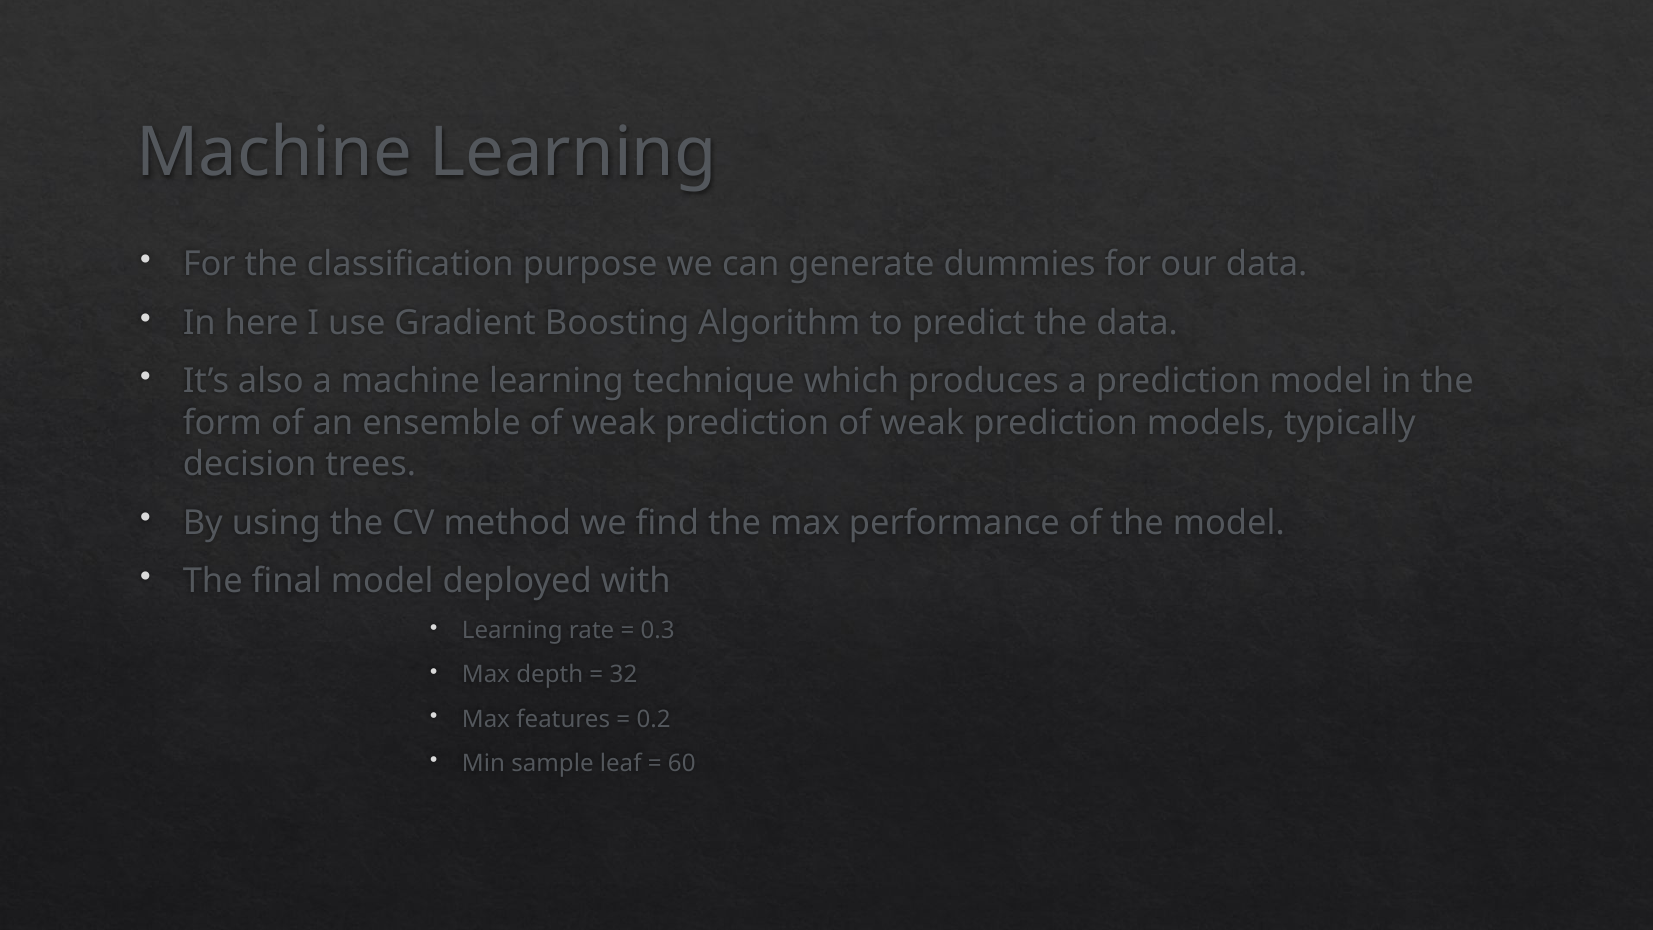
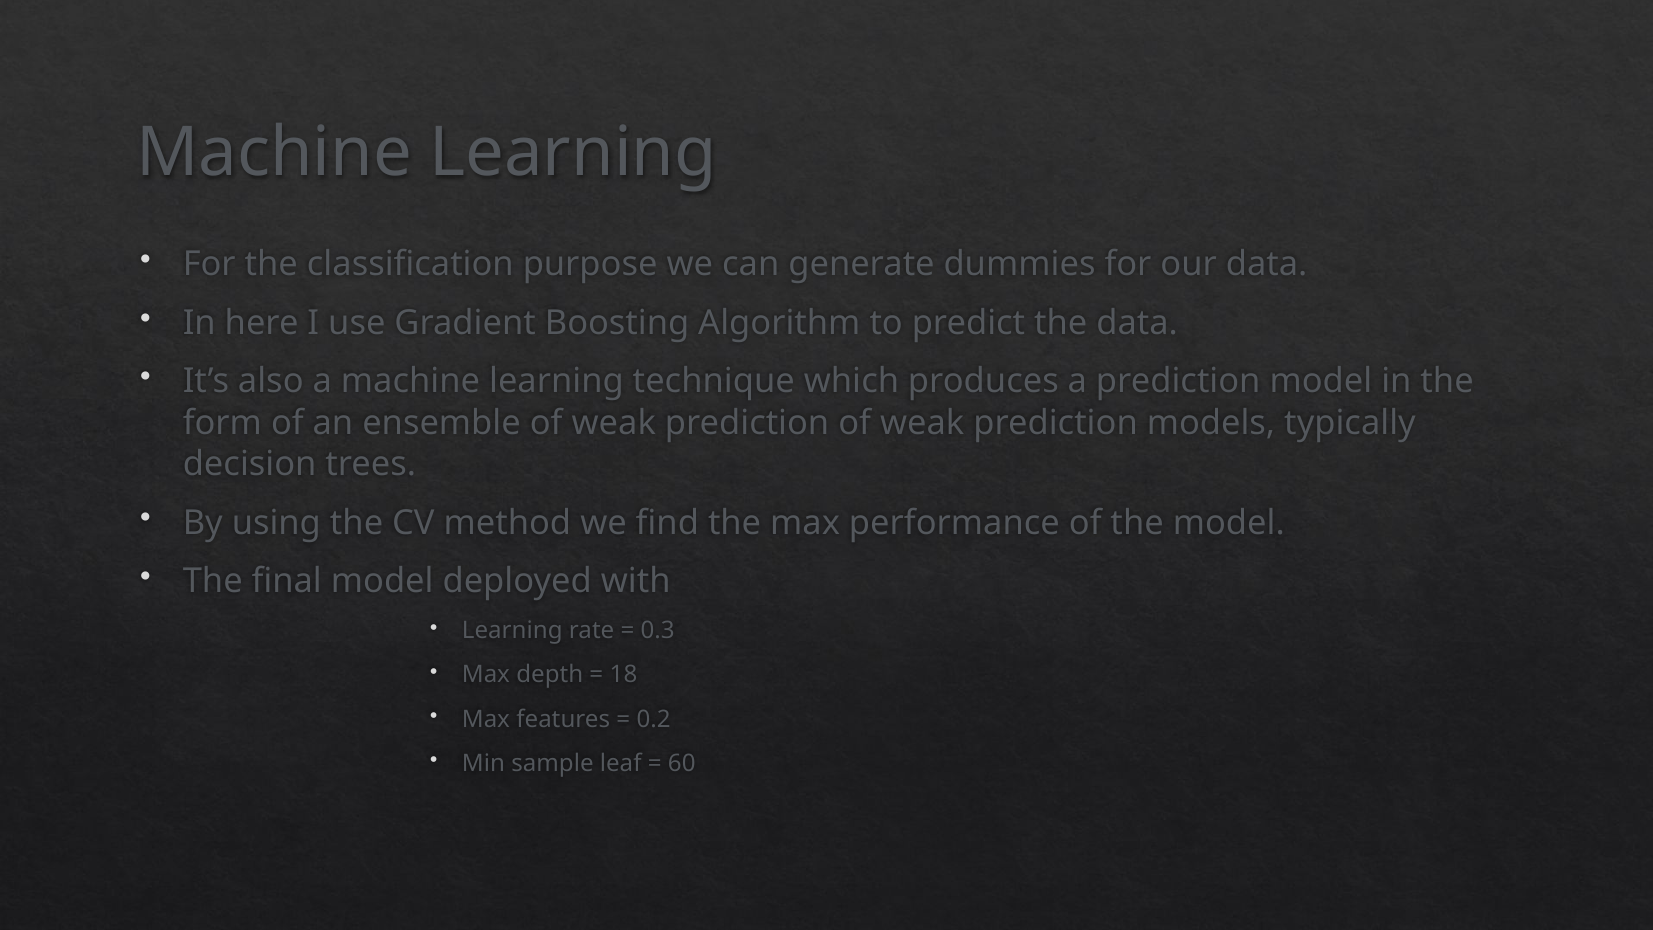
32: 32 -> 18
